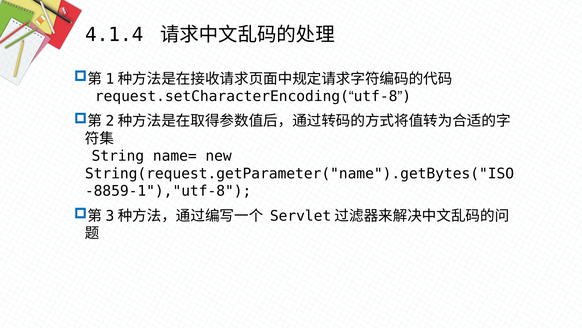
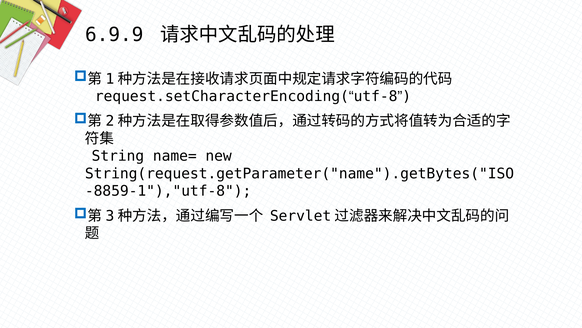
4.1.4: 4.1.4 -> 6.9.9
